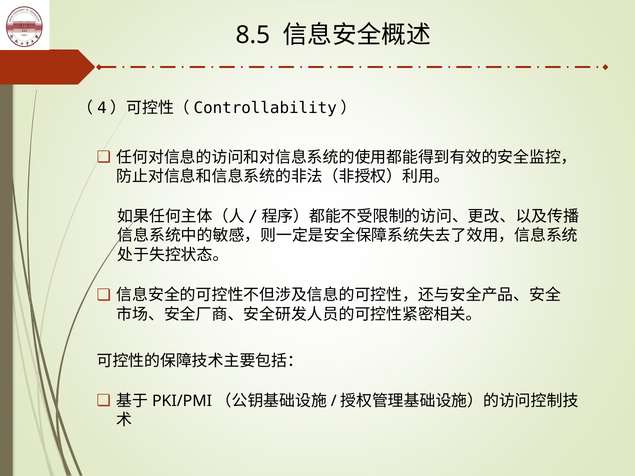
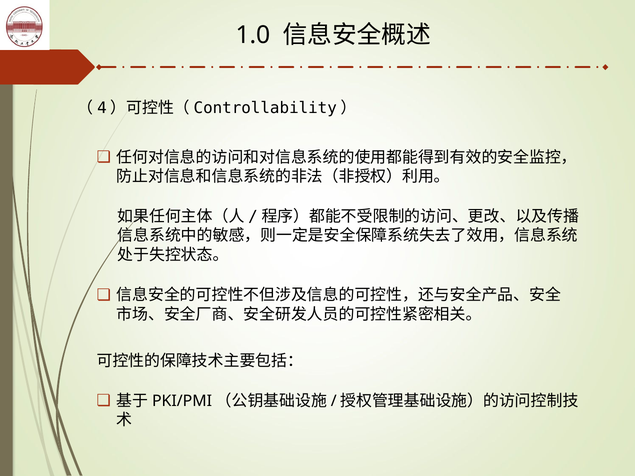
8.5: 8.5 -> 1.0
